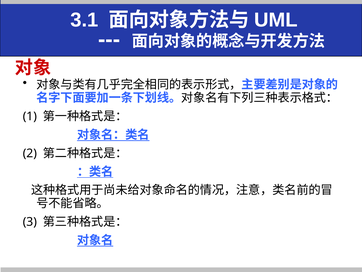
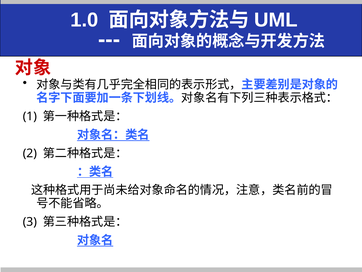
3.1: 3.1 -> 1.0
